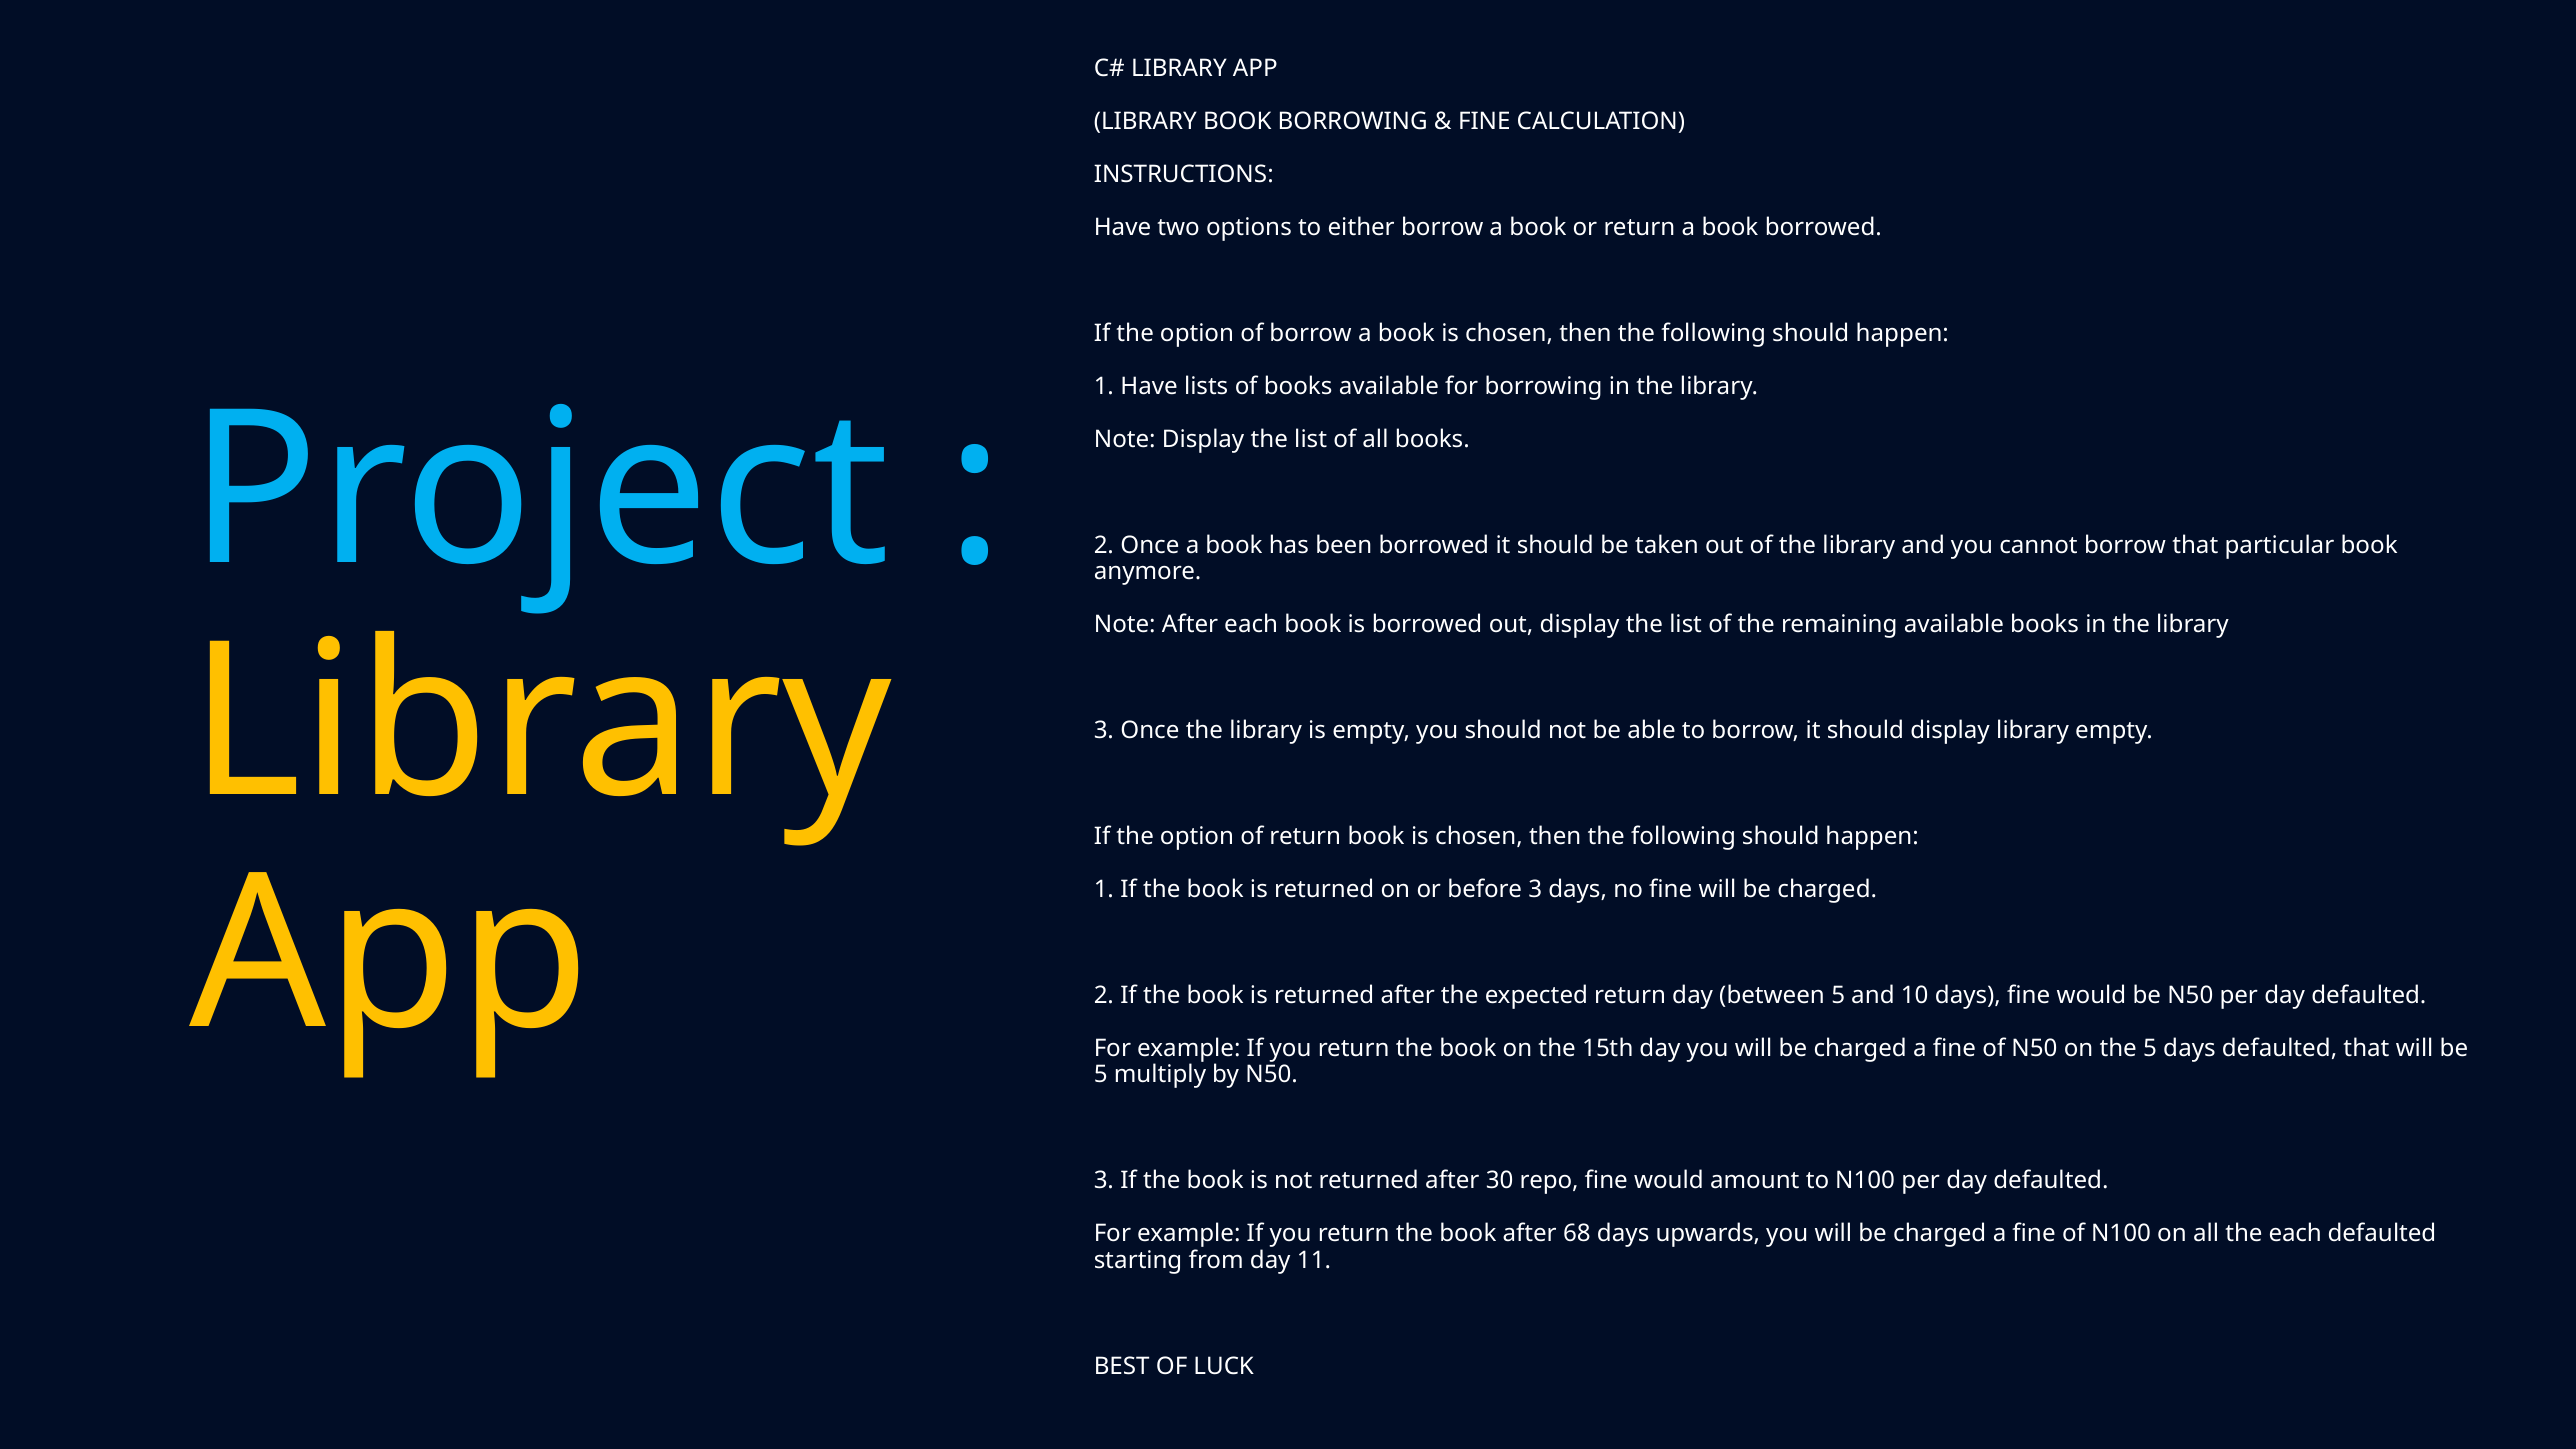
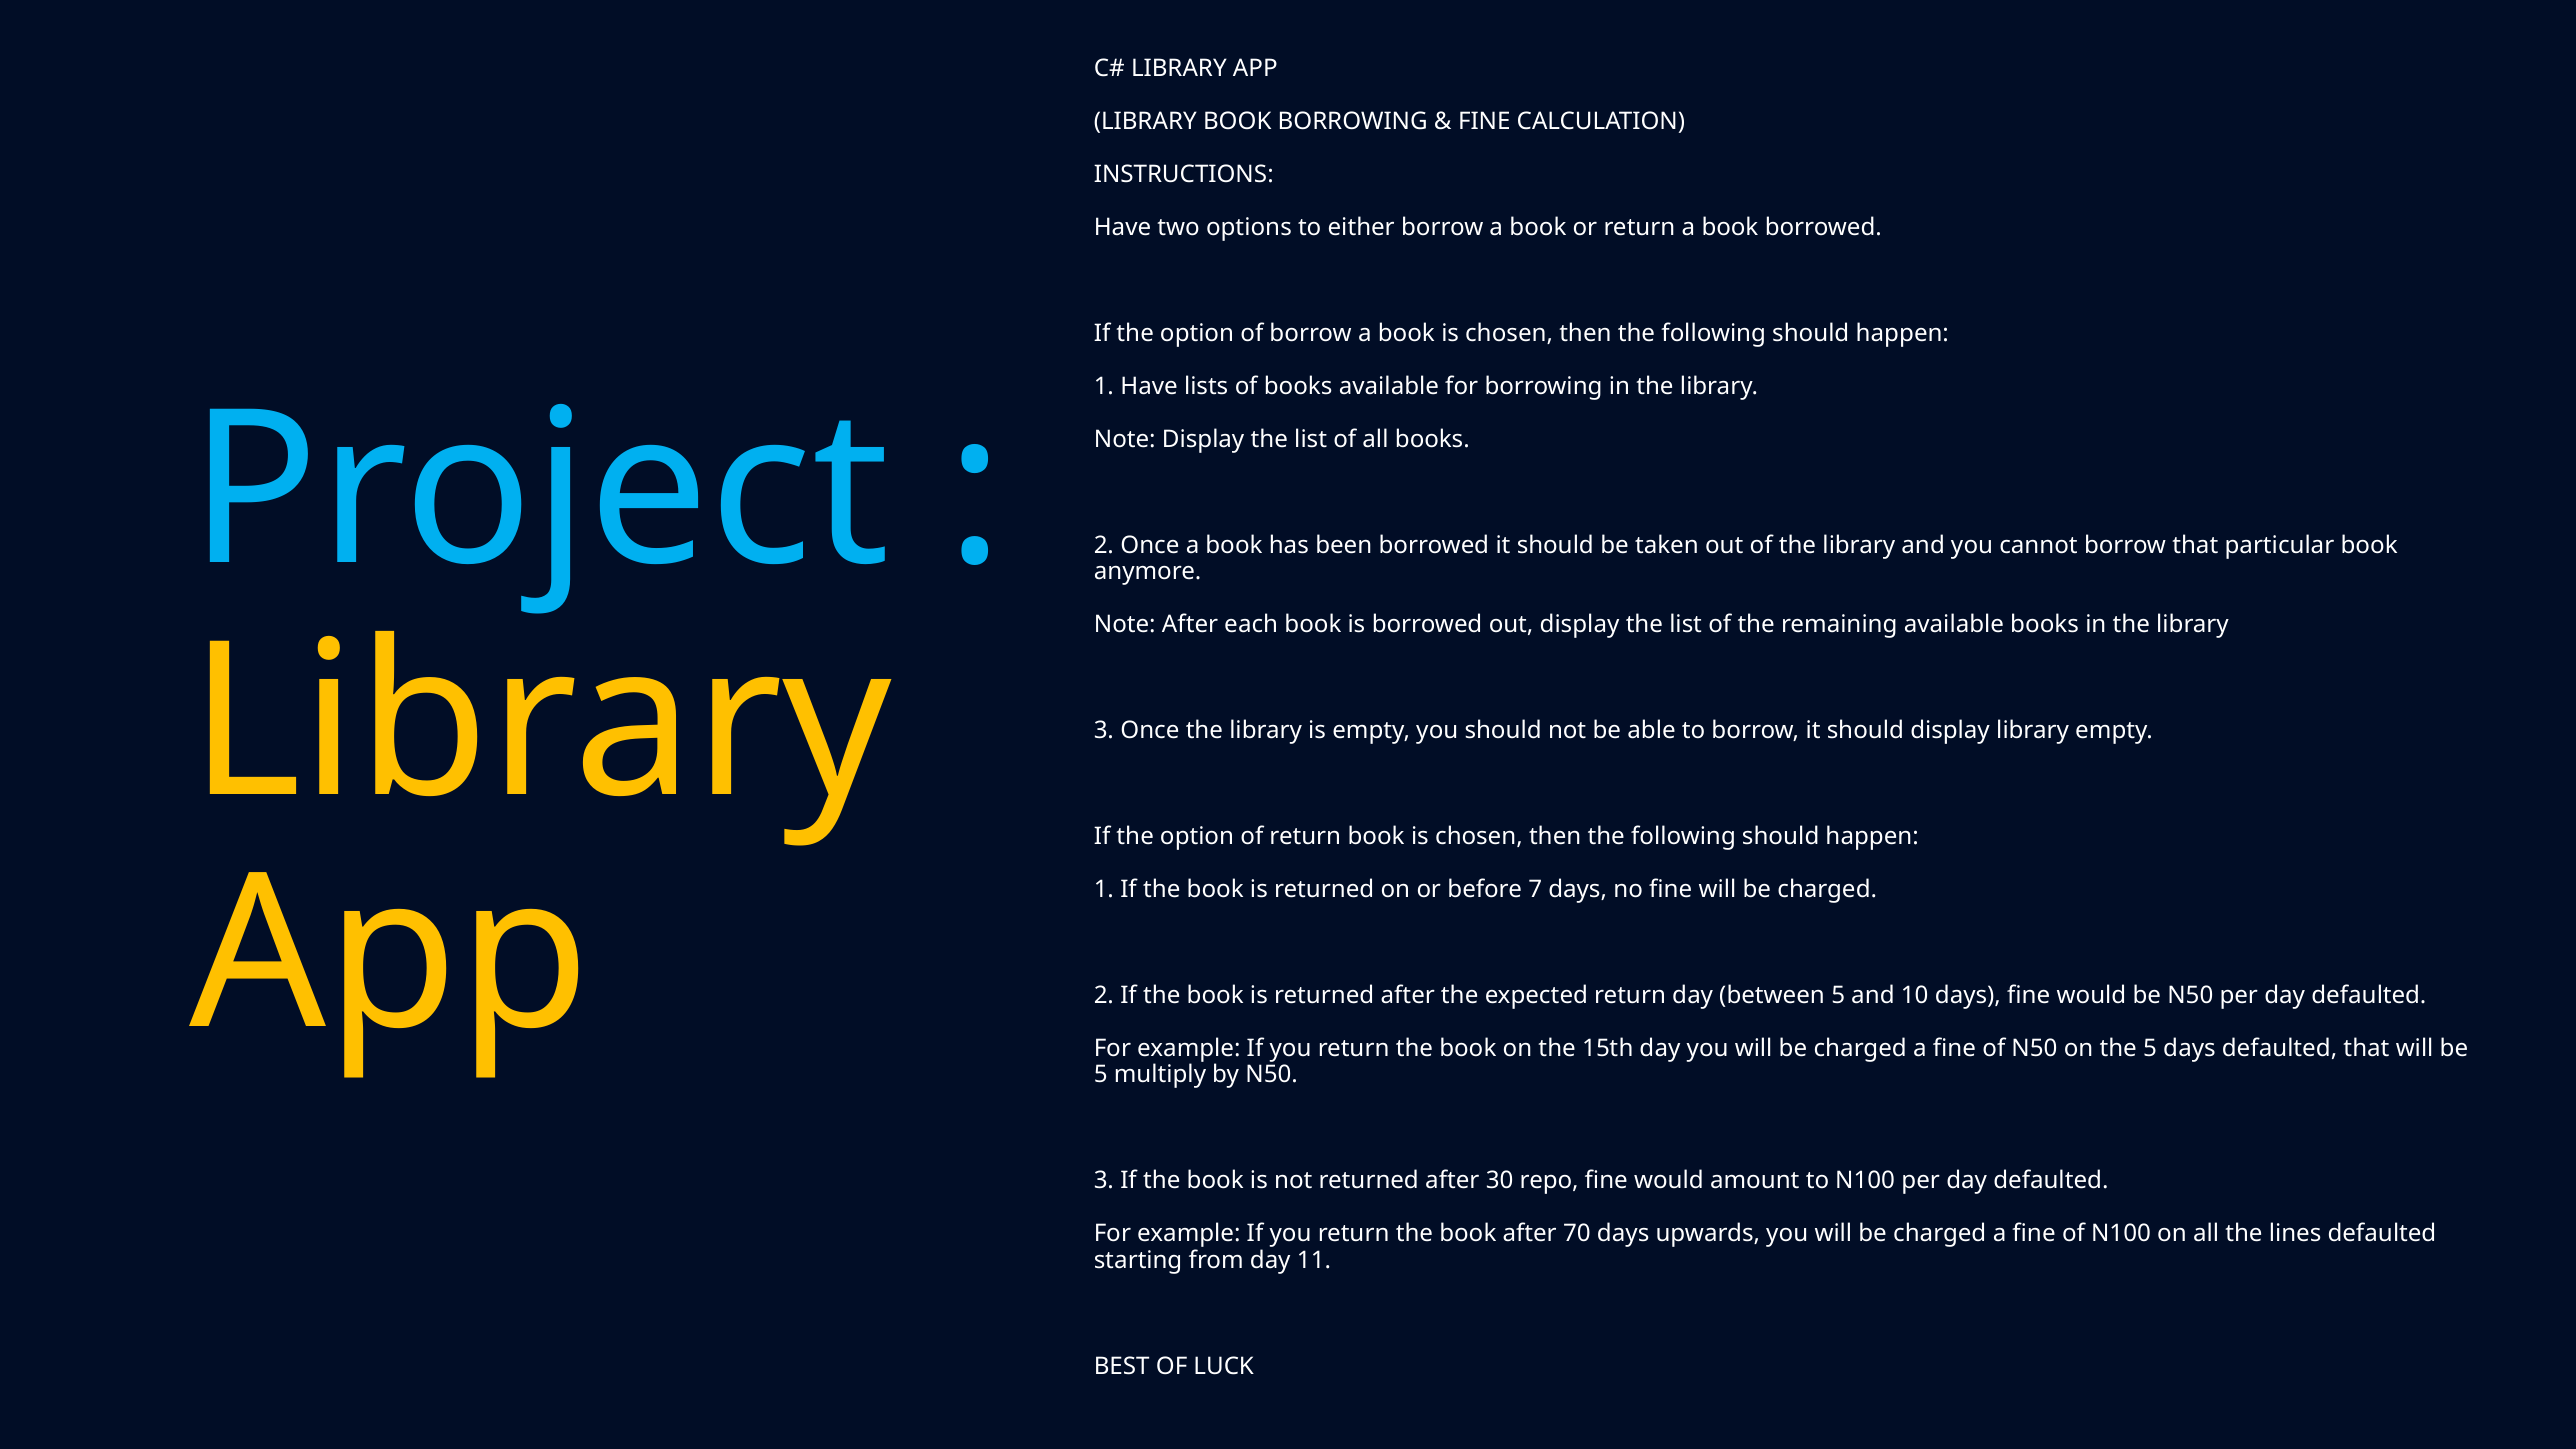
before 3: 3 -> 7
68: 68 -> 70
the each: each -> lines
